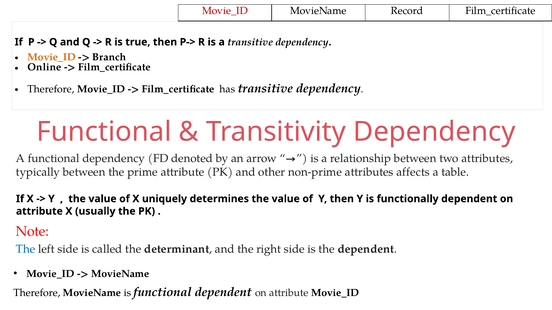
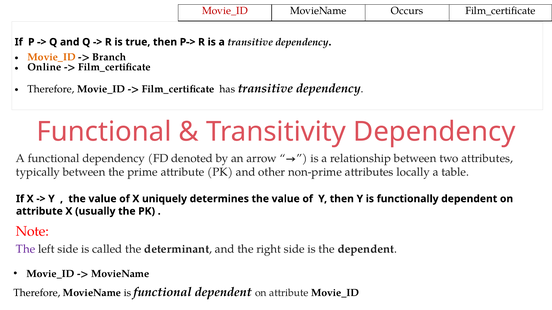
Record: Record -> Occurs
affects: affects -> locally
The at (26, 250) colour: blue -> purple
